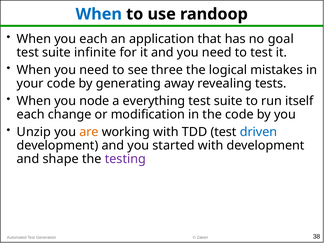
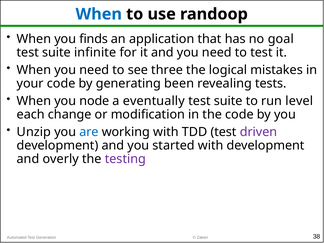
you each: each -> finds
away: away -> been
everything: everything -> eventually
itself: itself -> level
are colour: orange -> blue
driven colour: blue -> purple
shape: shape -> overly
